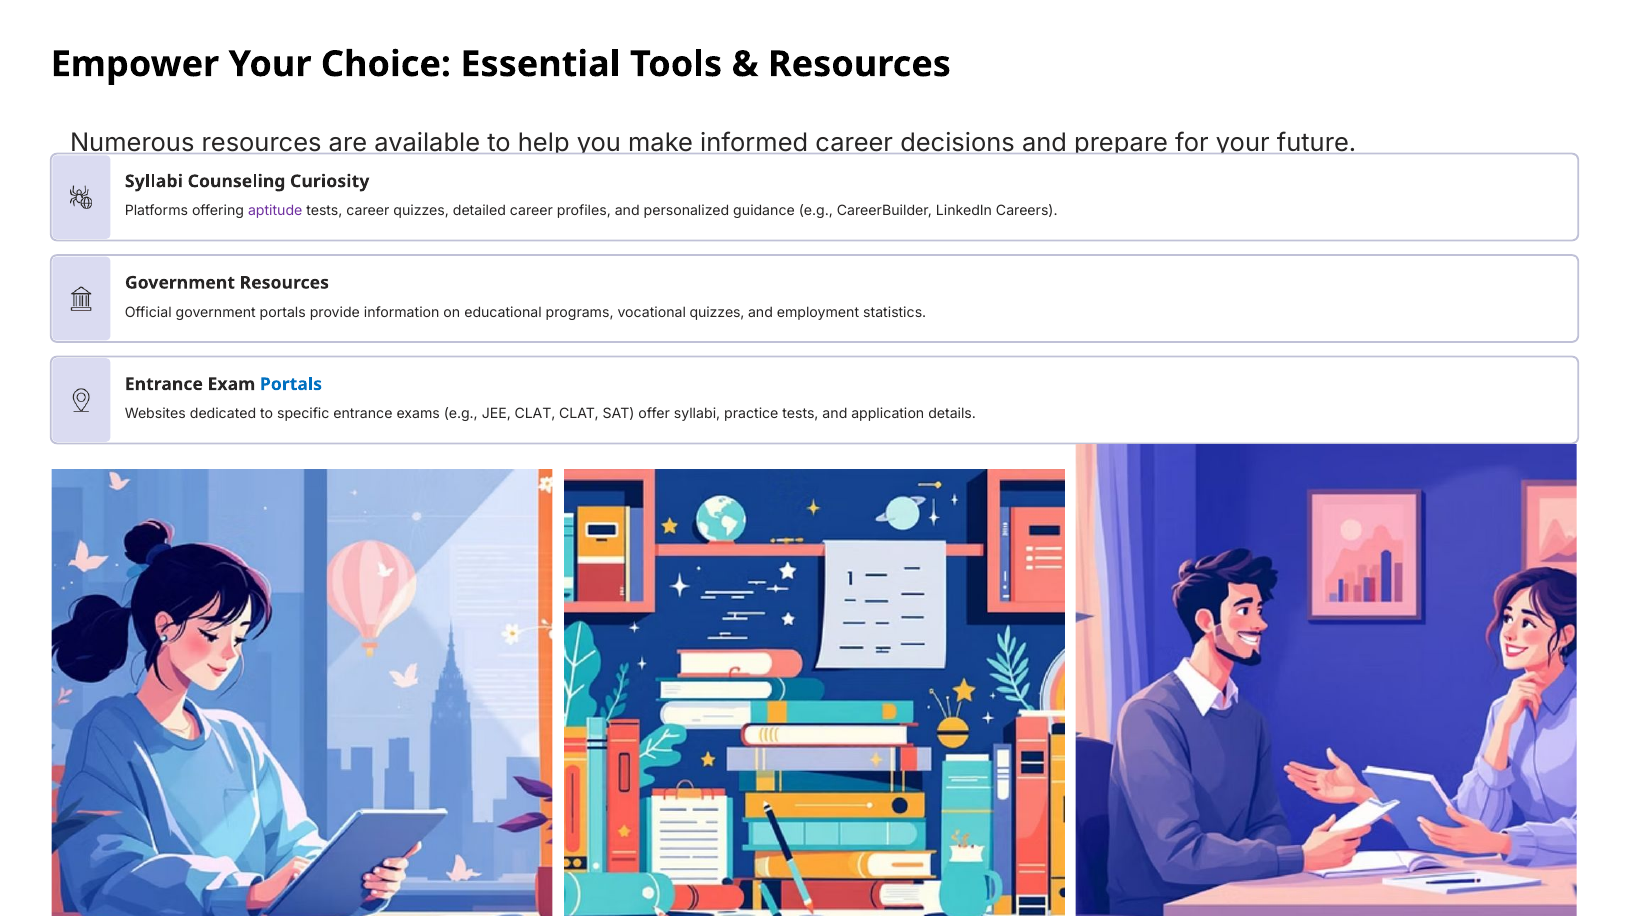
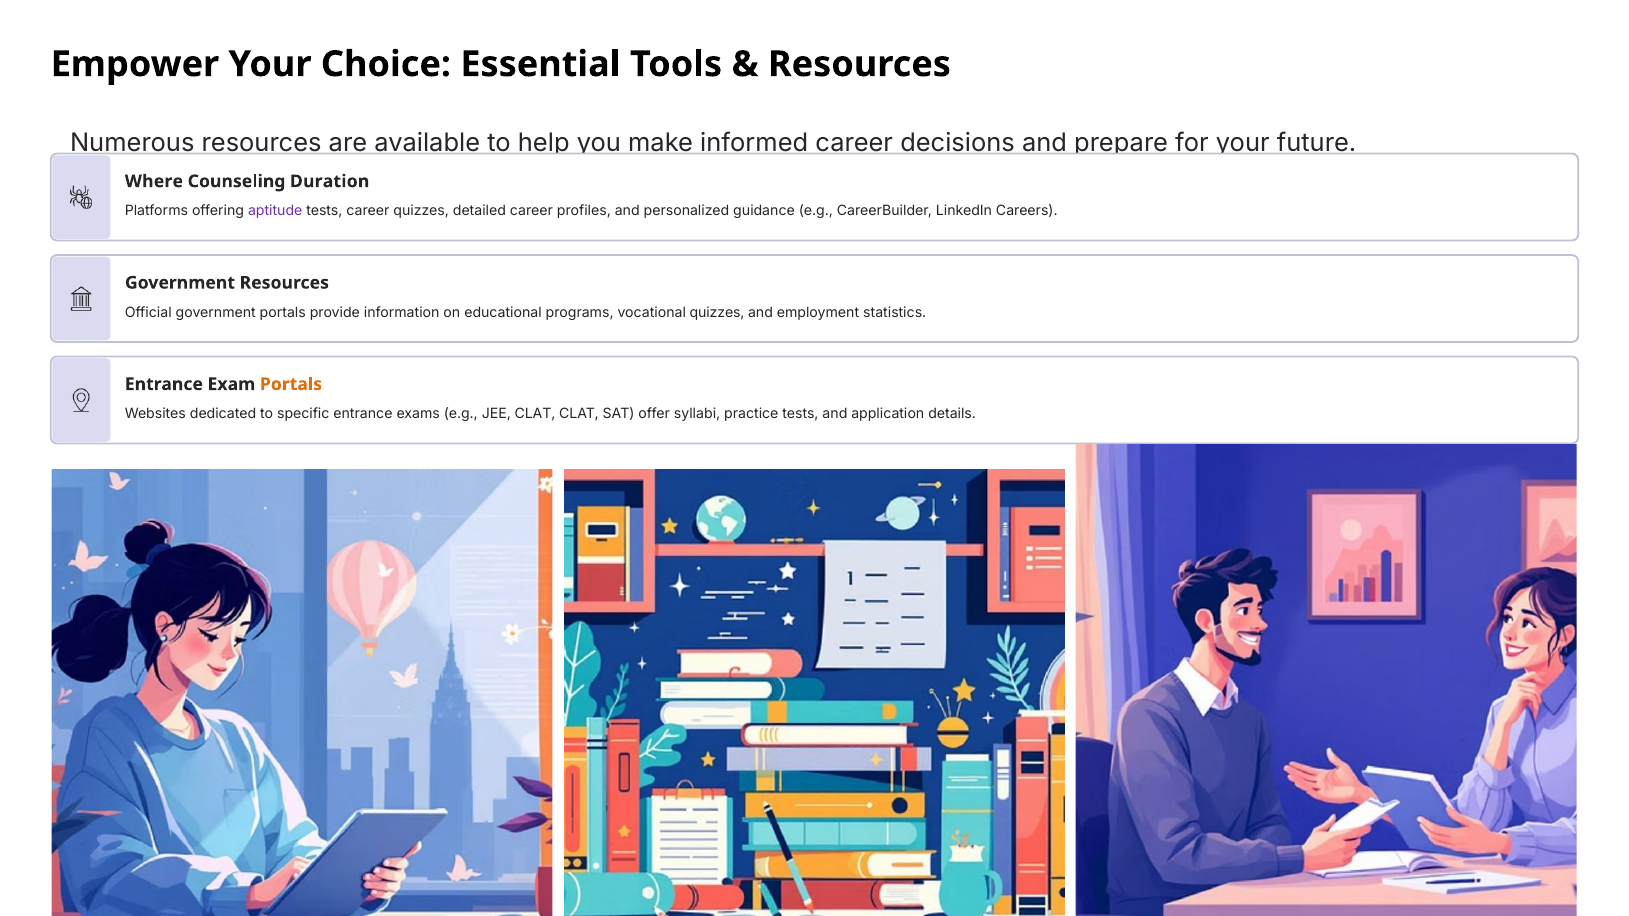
Syllabi at (154, 181): Syllabi -> Where
Curiosity: Curiosity -> Duration
Portals at (291, 384) colour: blue -> orange
